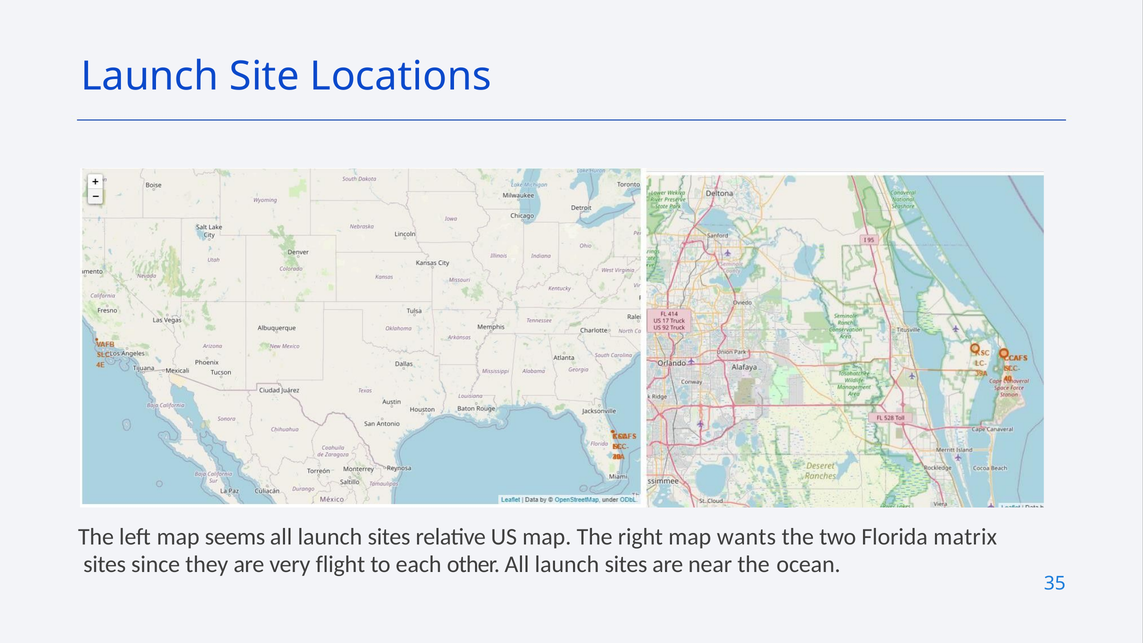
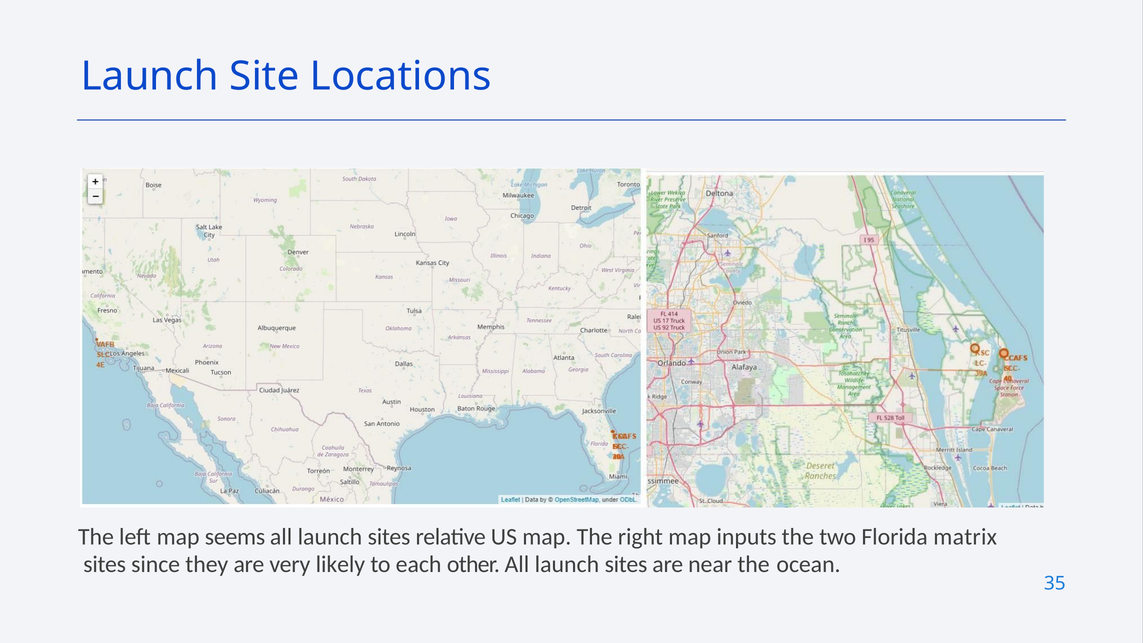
wants: wants -> inputs
flight: flight -> likely
